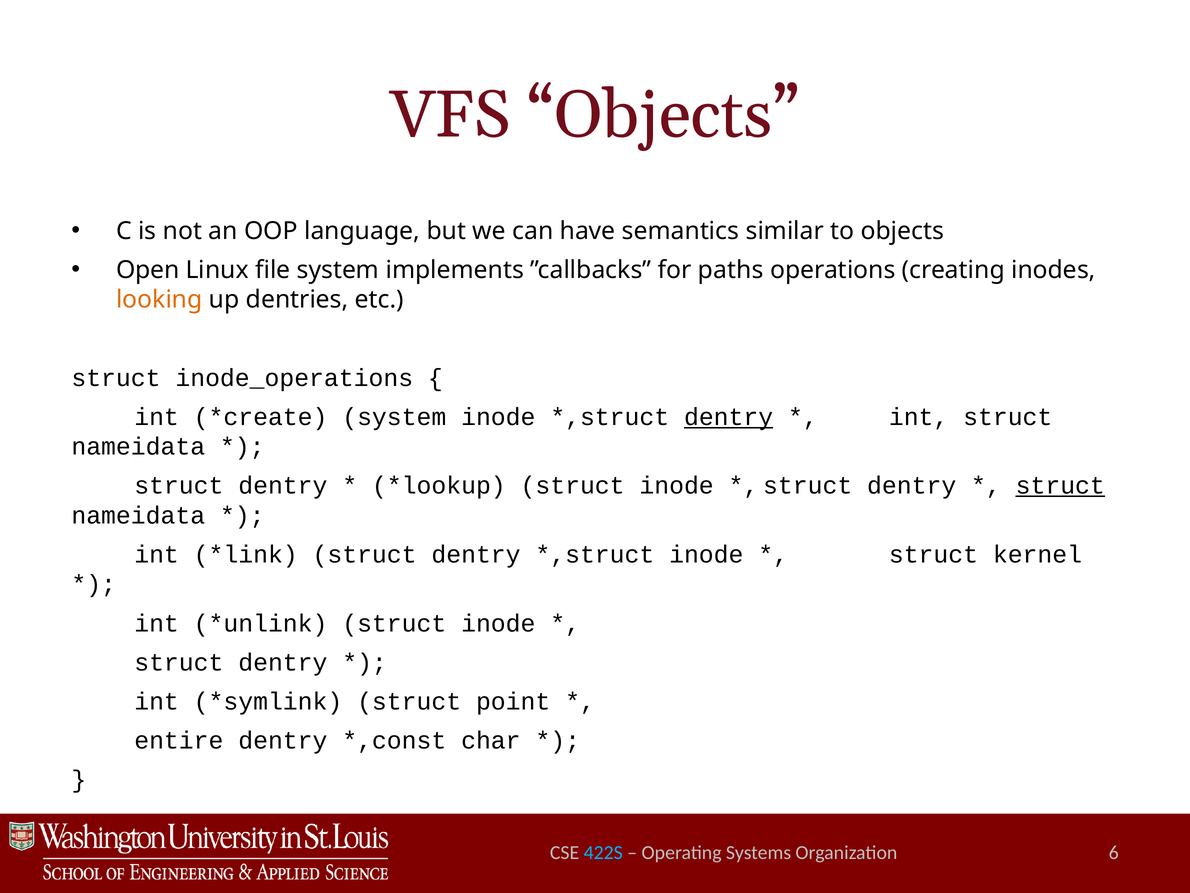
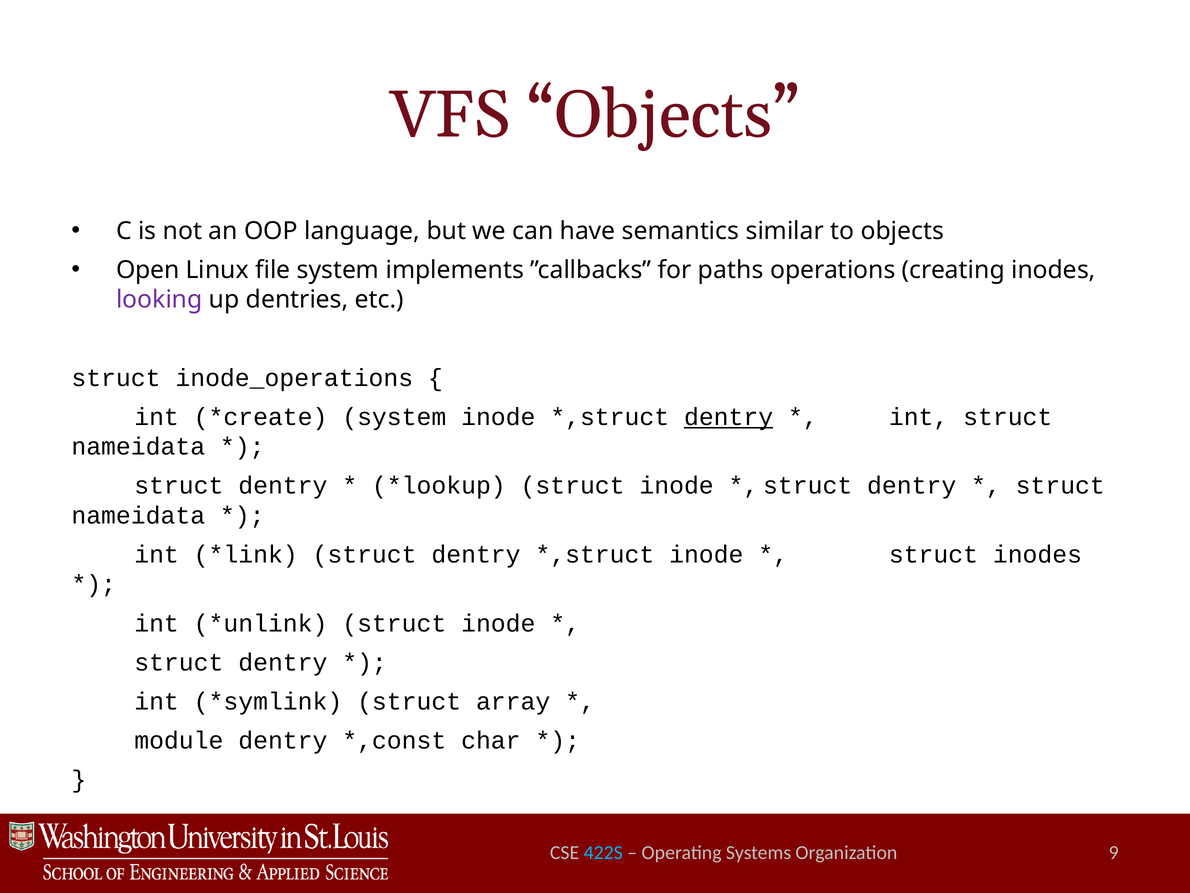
looking colour: orange -> purple
struct at (1060, 485) underline: present -> none
struct kernel: kernel -> inodes
point: point -> array
entire: entire -> module
6: 6 -> 9
